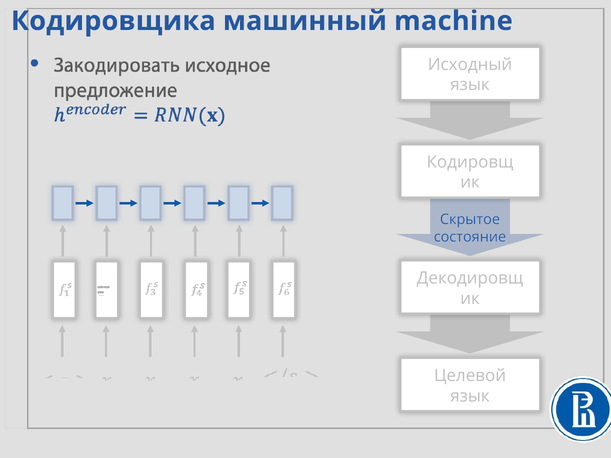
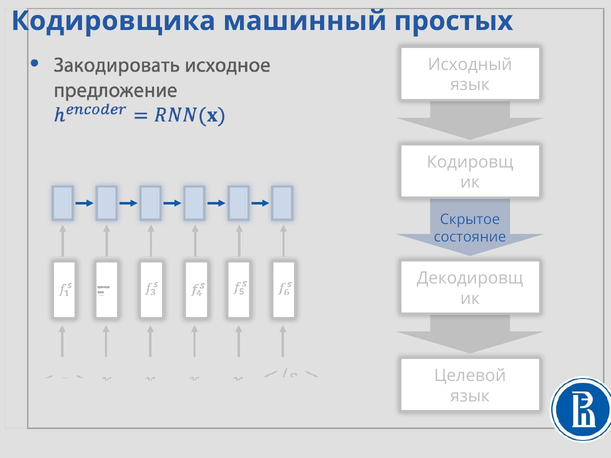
machine: machine -> простых
